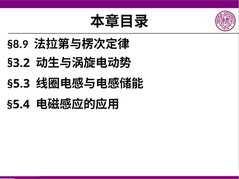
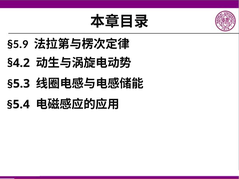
§8.9: §8.9 -> §5.9
§3.2: §3.2 -> §4.2
